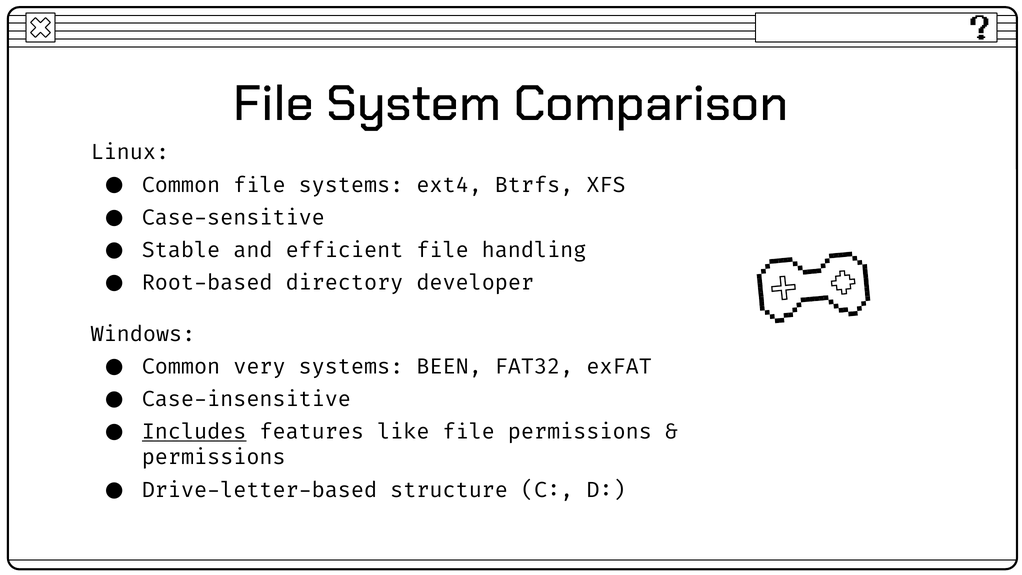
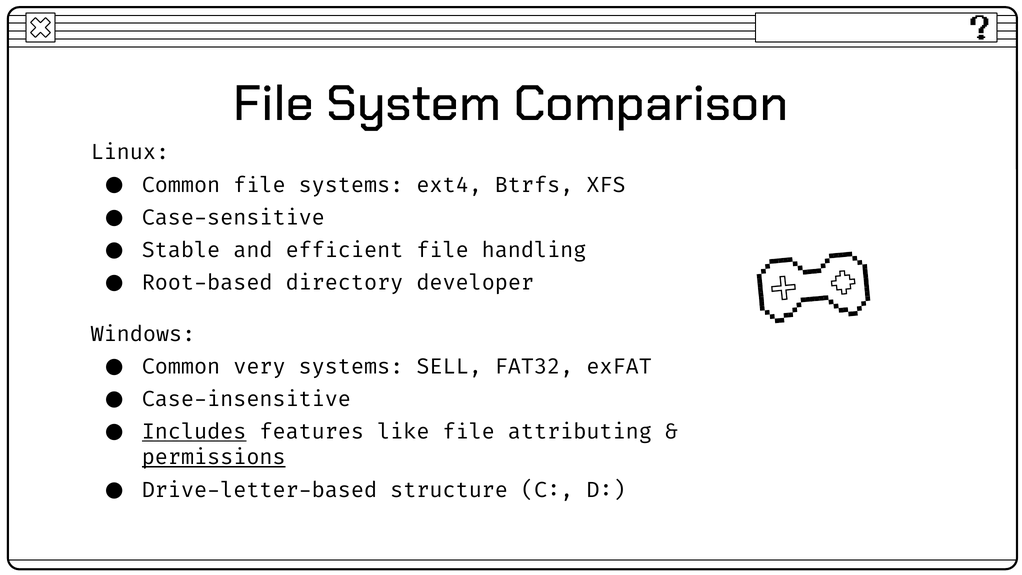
BEEN: BEEN -> SELL
file permissions: permissions -> attributing
permissions at (214, 457) underline: none -> present
